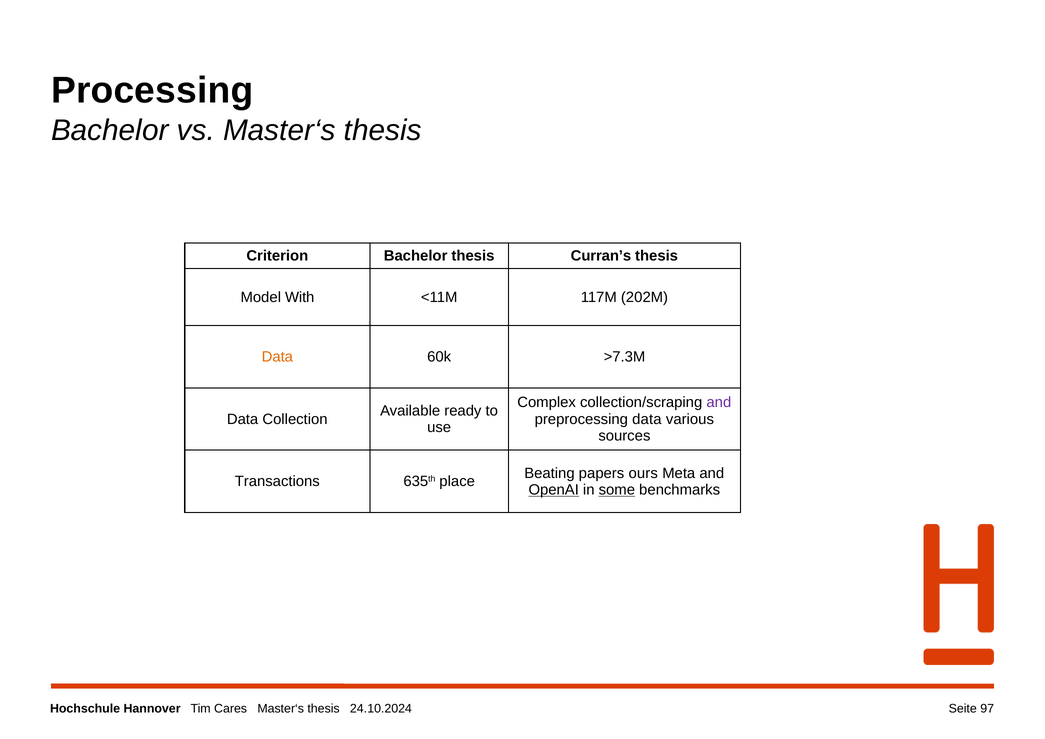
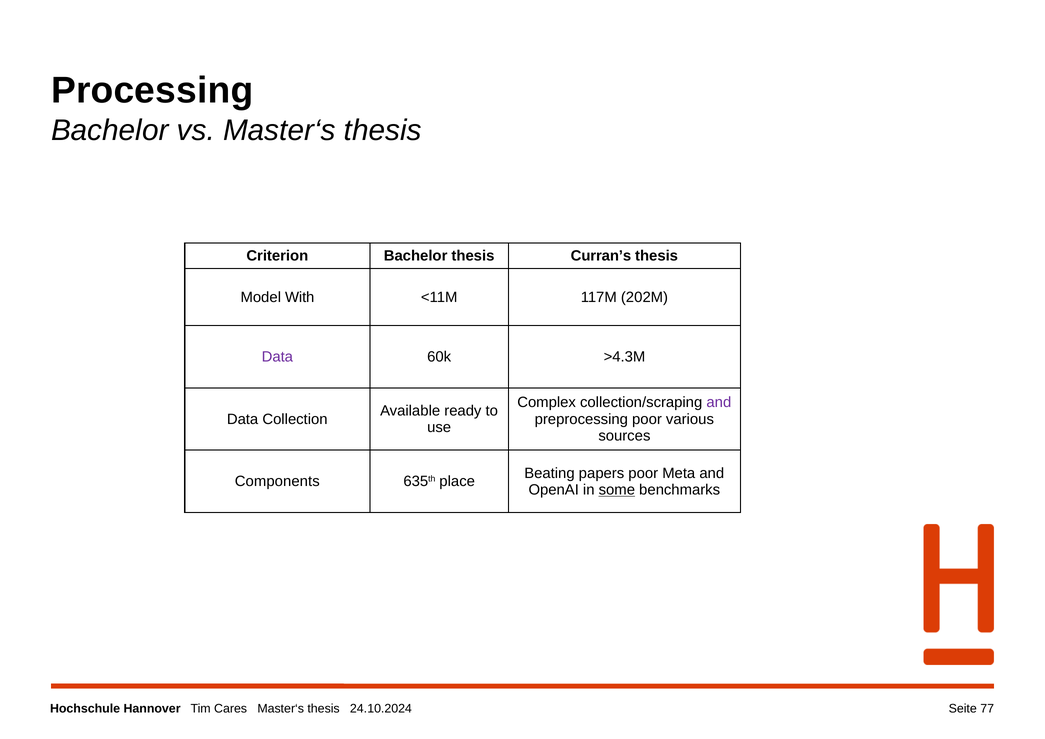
Data at (277, 357) colour: orange -> purple
>7.3M: >7.3M -> >4.3M
preprocessing data: data -> poor
papers ours: ours -> poor
Transactions: Transactions -> Components
OpenAI underline: present -> none
97: 97 -> 77
